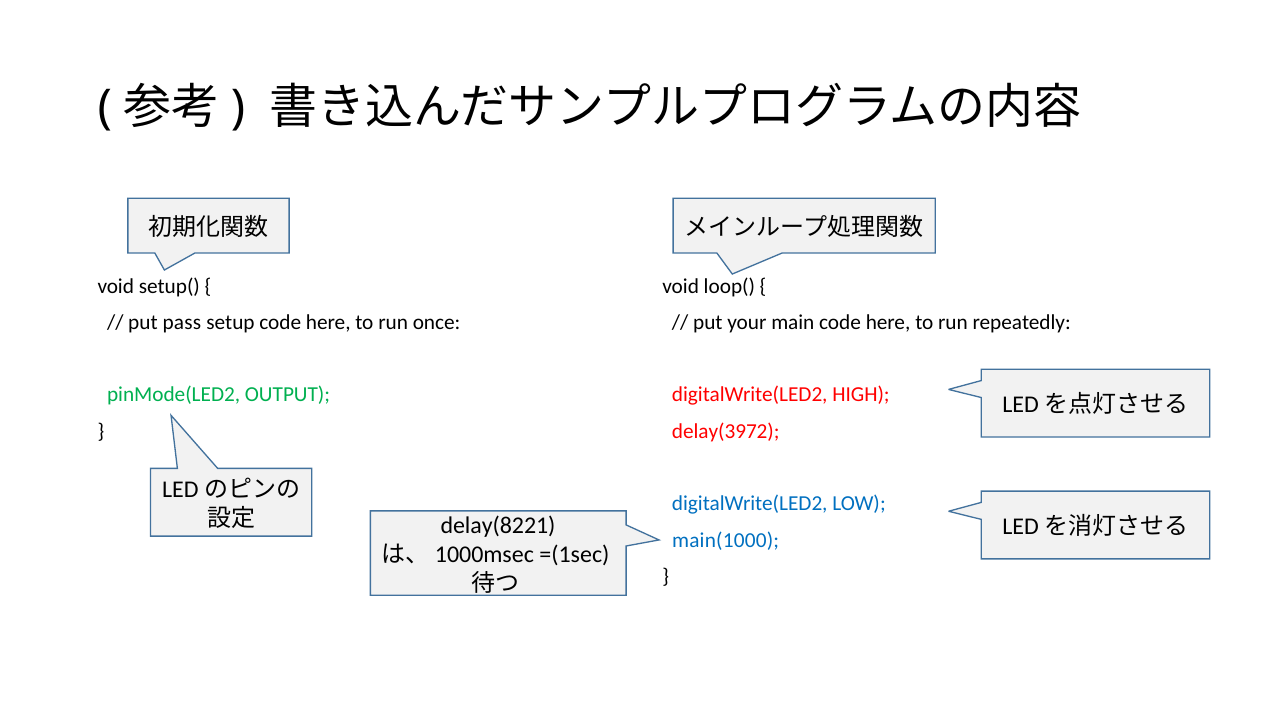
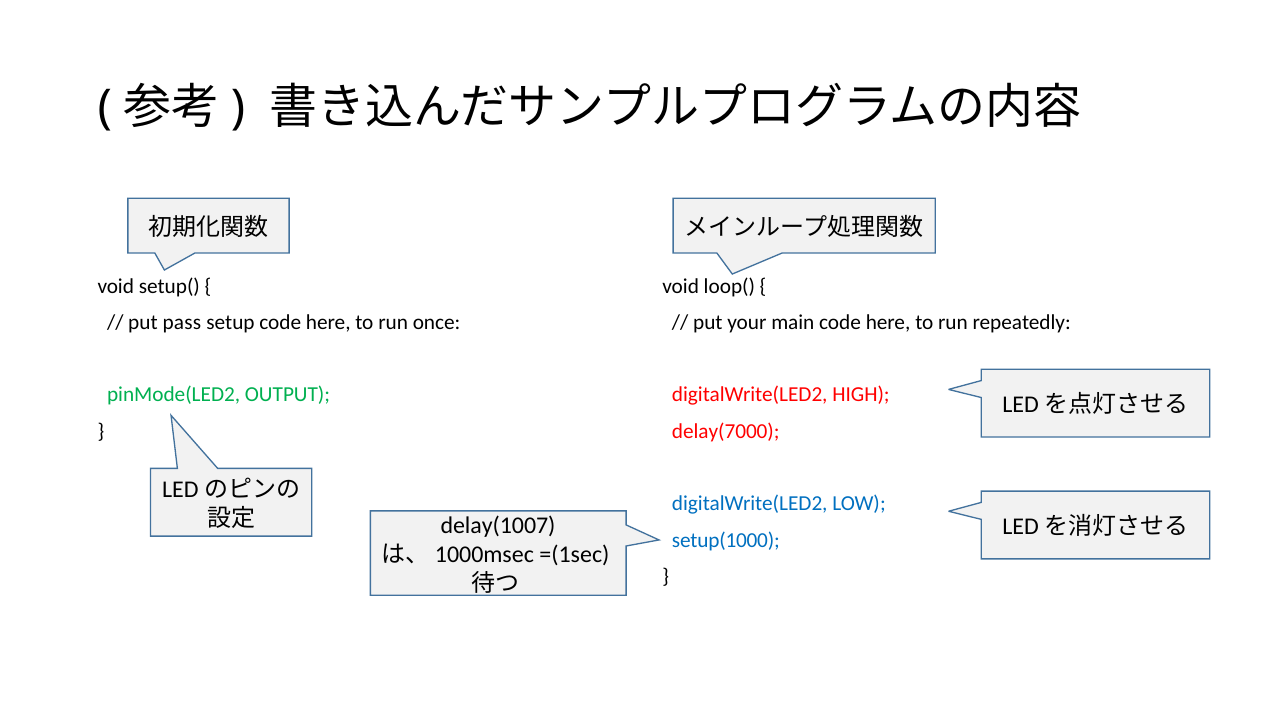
delay(3972: delay(3972 -> delay(7000
delay(8221: delay(8221 -> delay(1007
main(1000: main(1000 -> setup(1000
